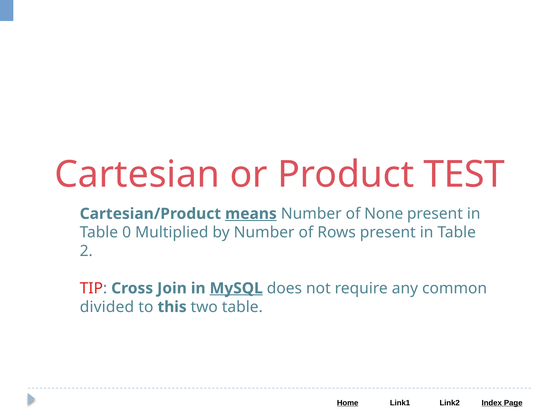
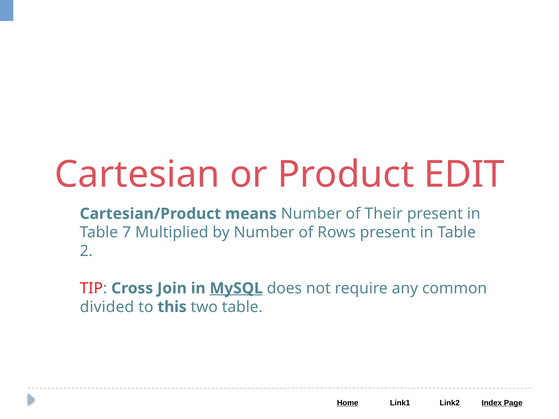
TEST: TEST -> EDIT
means underline: present -> none
None: None -> Their
0: 0 -> 7
